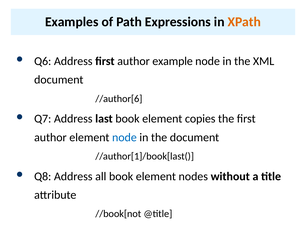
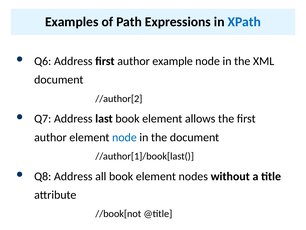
XPath colour: orange -> blue
//author[6: //author[6 -> //author[2
copies: copies -> allows
